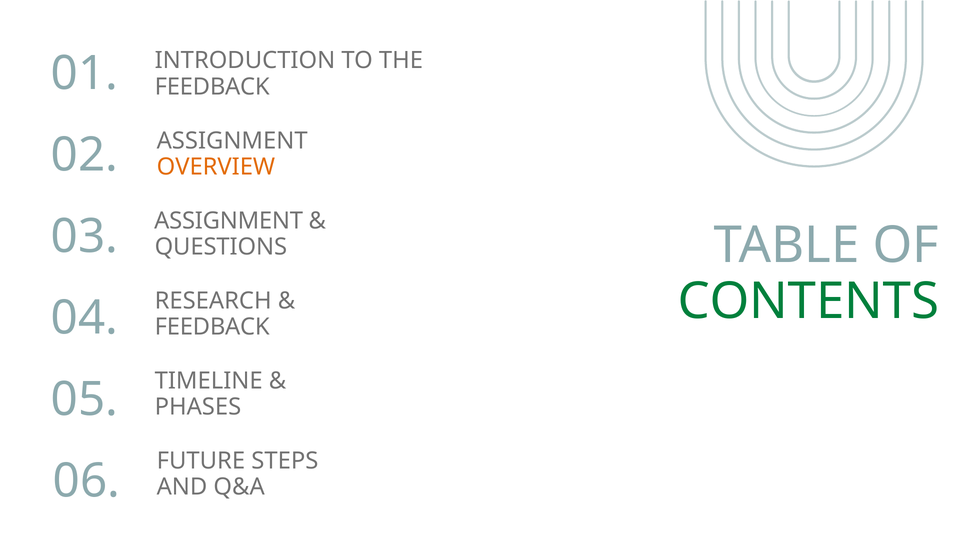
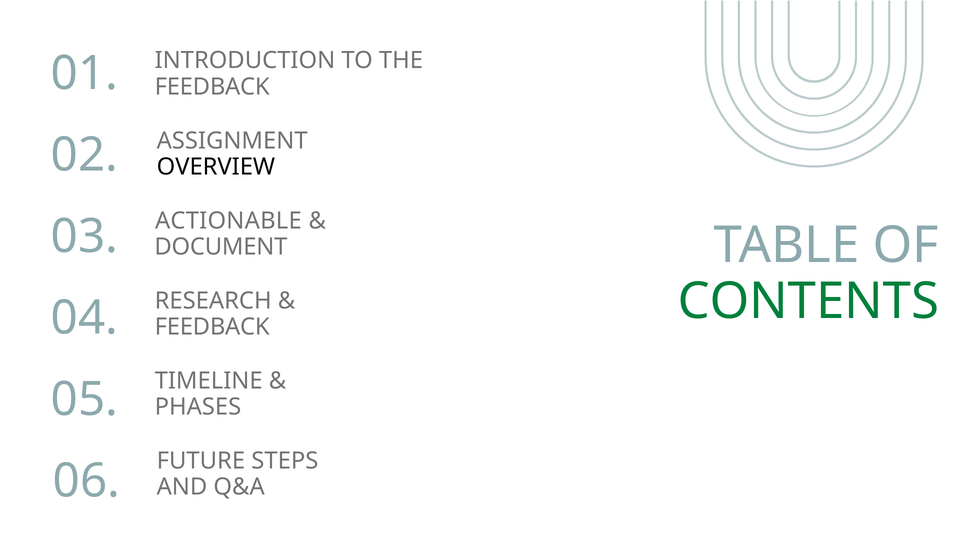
OVERVIEW colour: orange -> black
03 ASSIGNMENT: ASSIGNMENT -> ACTIONABLE
QUESTIONS: QUESTIONS -> DOCUMENT
